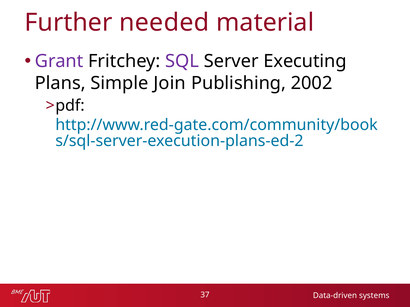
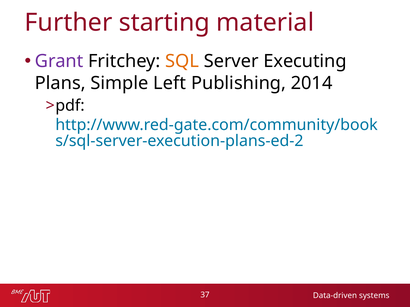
needed: needed -> starting
SQL colour: purple -> orange
Join: Join -> Left
2002: 2002 -> 2014
